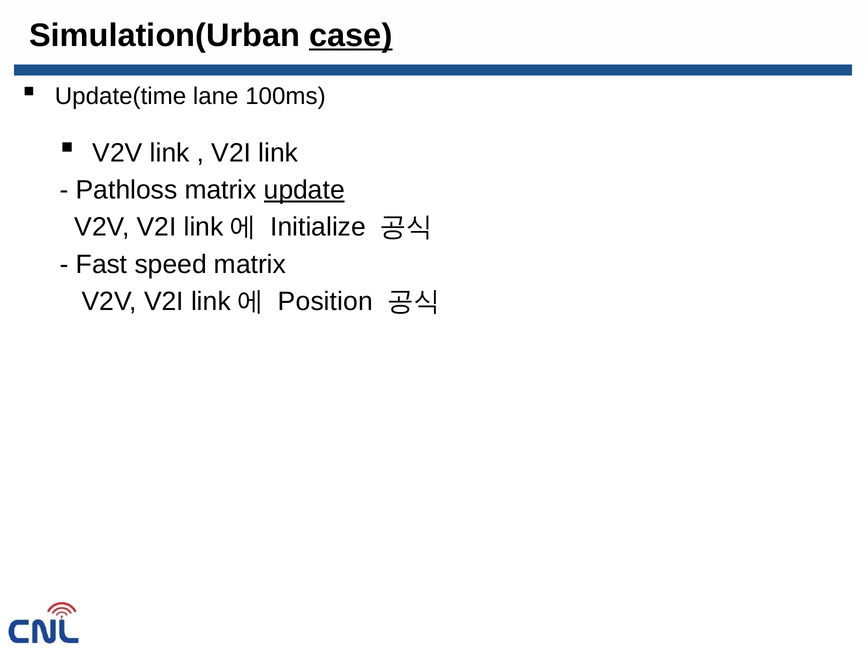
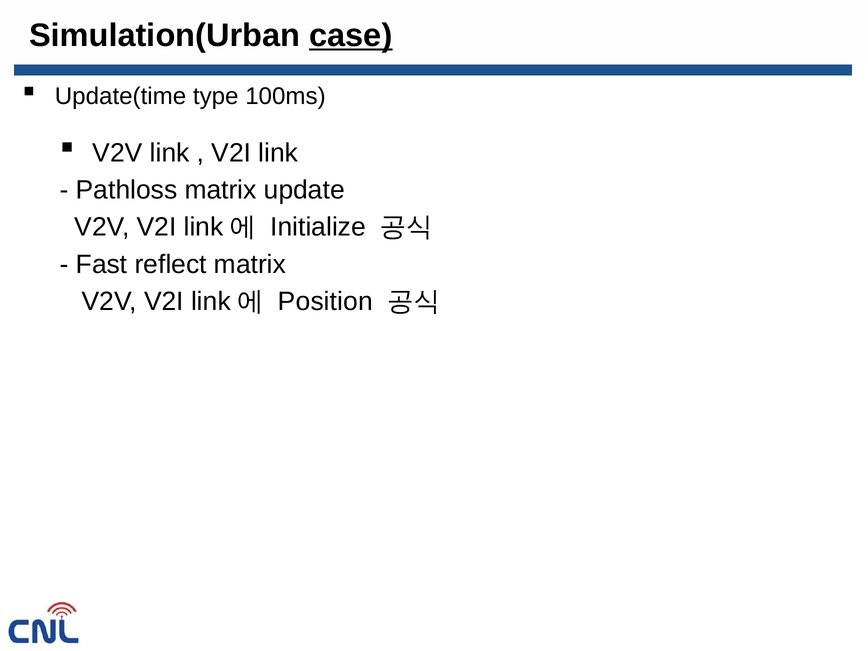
lane: lane -> type
update underline: present -> none
speed: speed -> reflect
